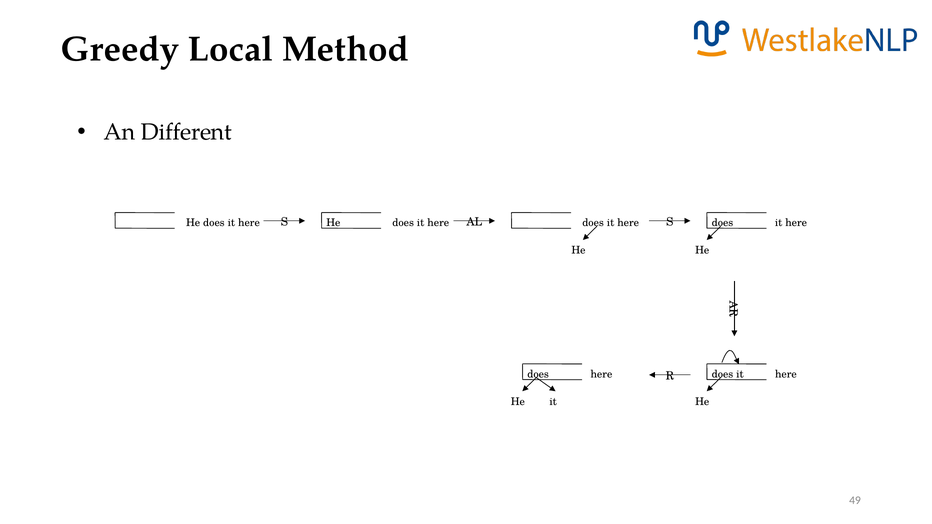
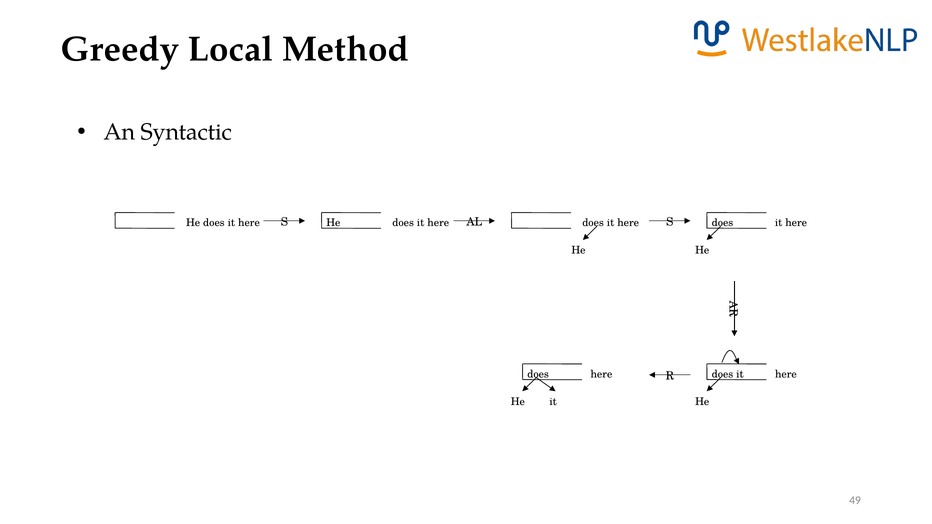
Different: Different -> Syntactic
